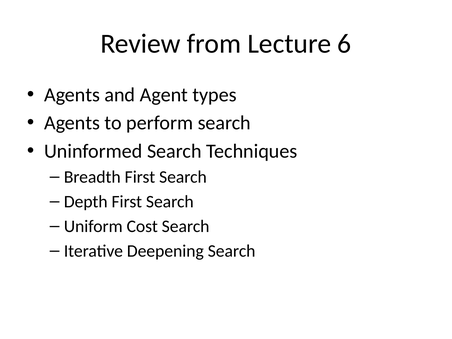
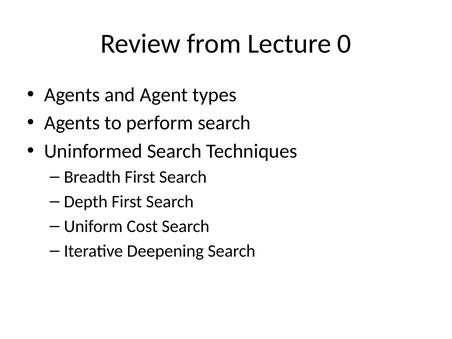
6: 6 -> 0
